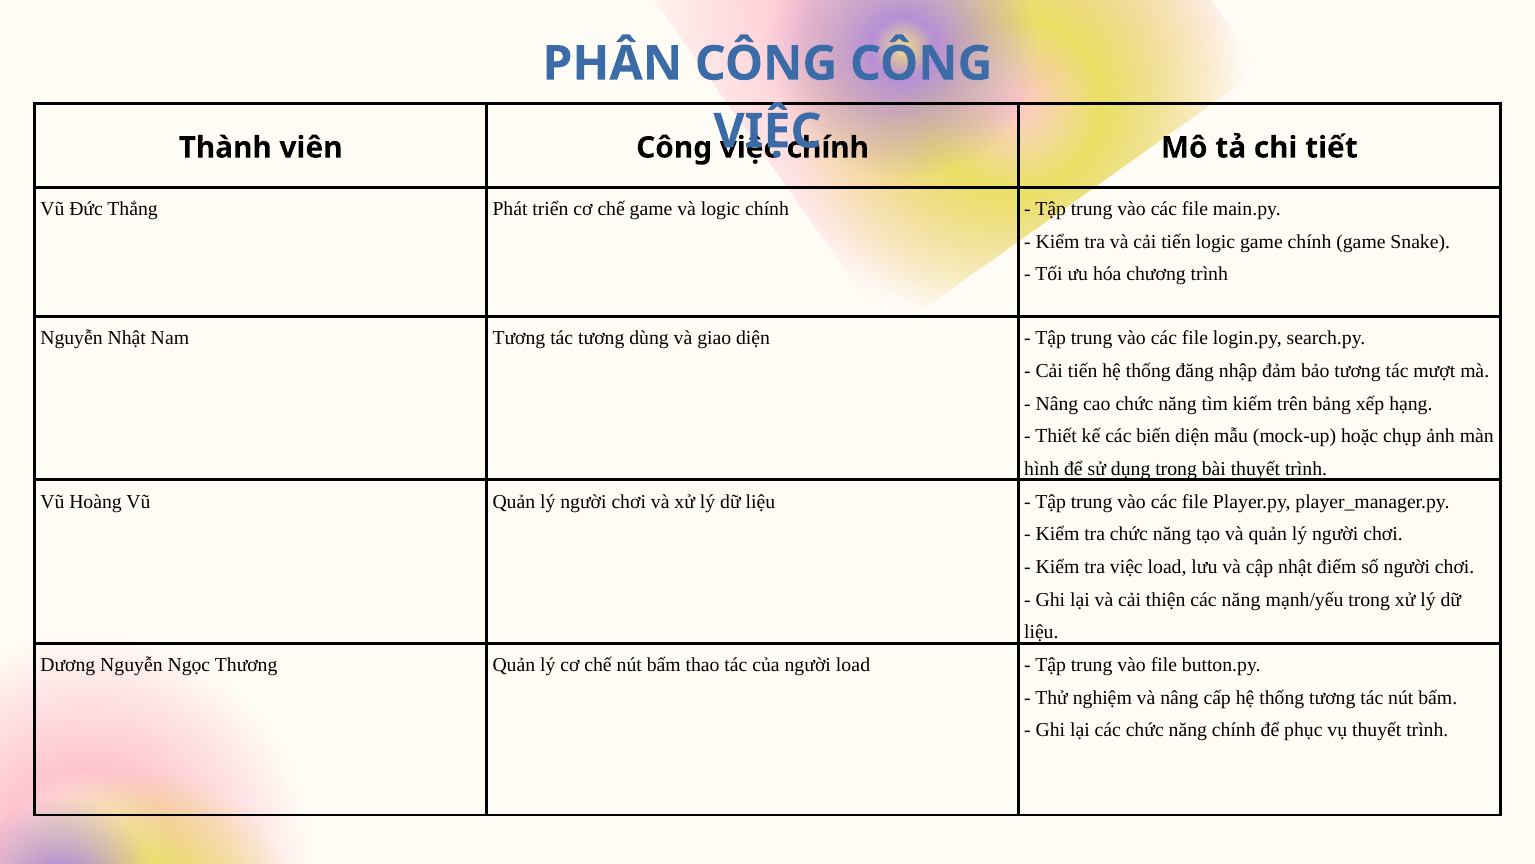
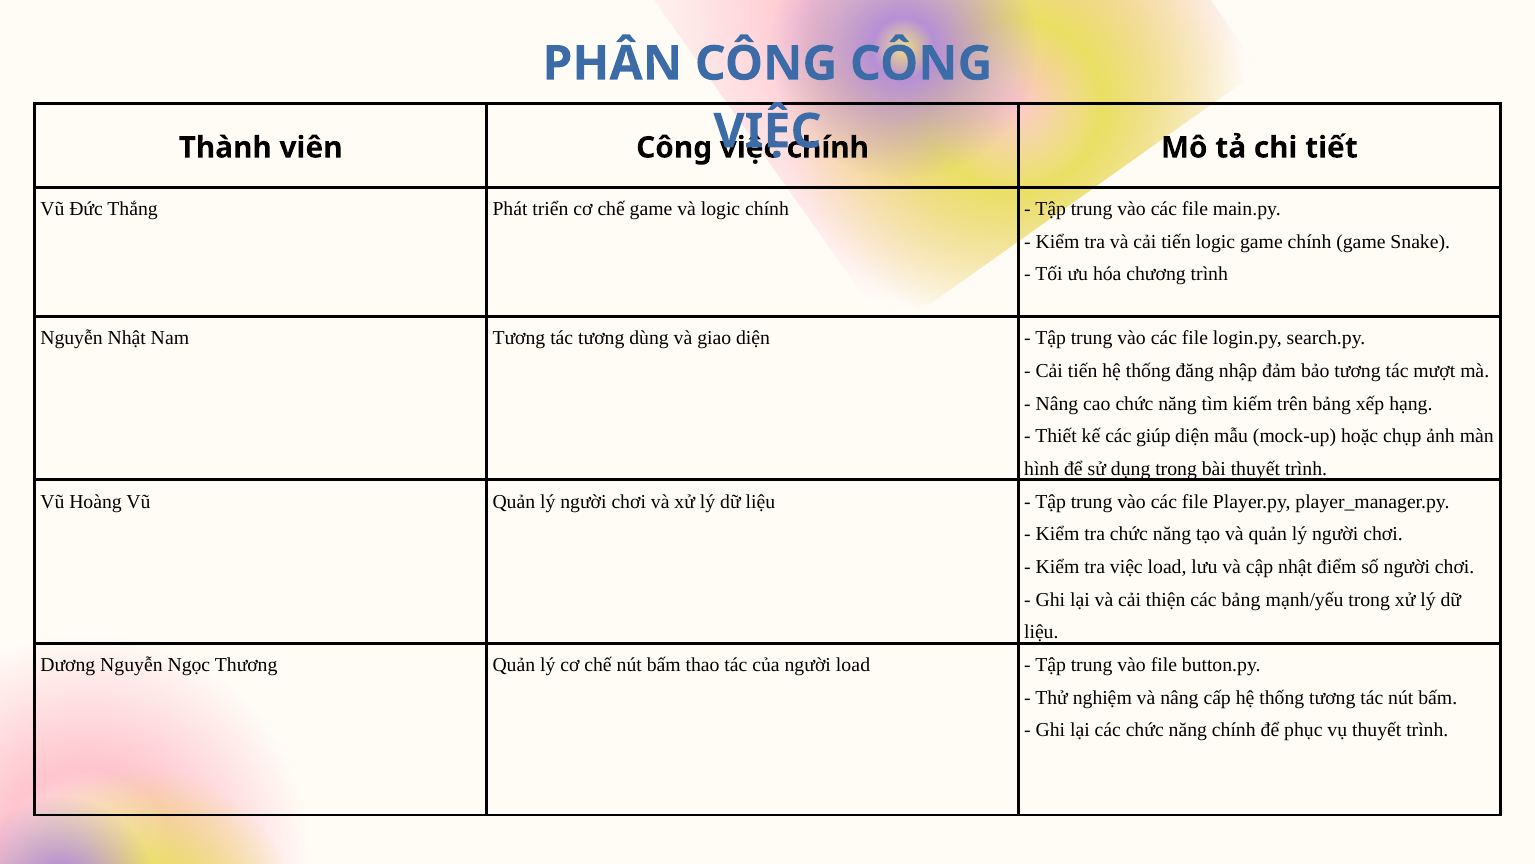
biến: biến -> giúp
các năng: năng -> bảng
